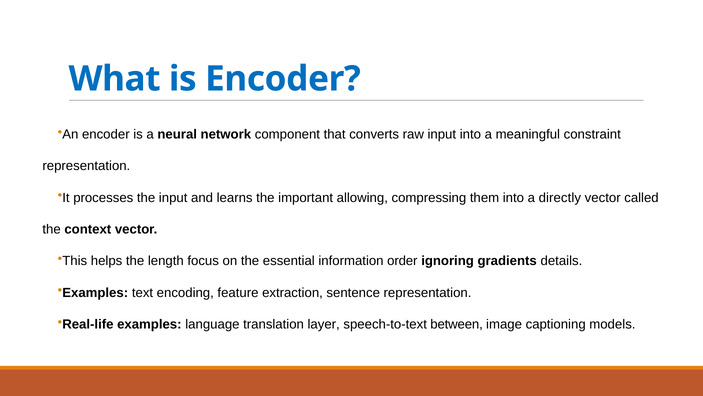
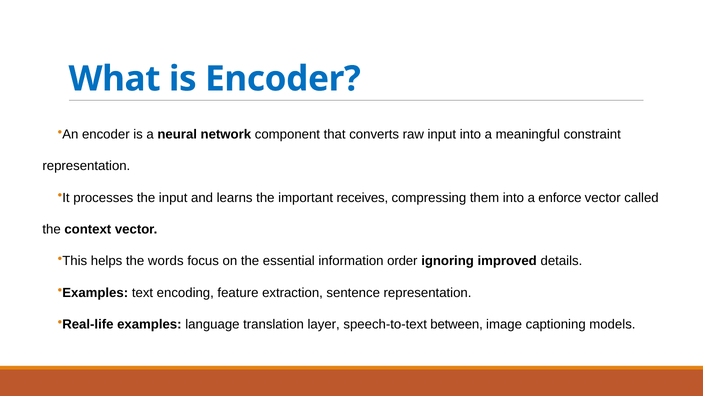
allowing: allowing -> receives
directly: directly -> enforce
length: length -> words
gradients: gradients -> improved
